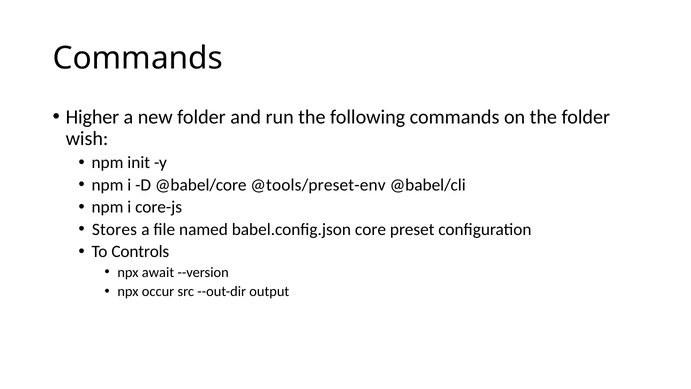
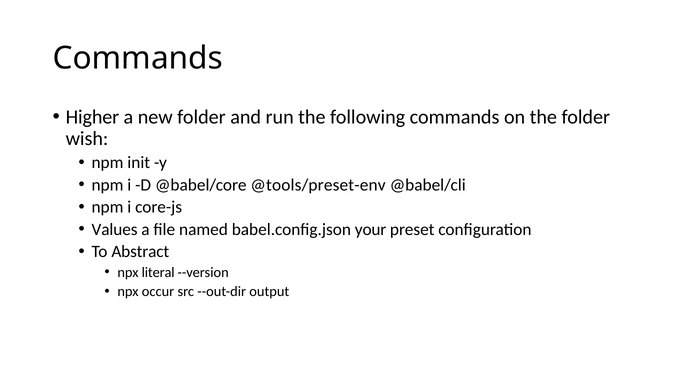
Stores: Stores -> Values
core: core -> your
Controls: Controls -> Abstract
await: await -> literal
